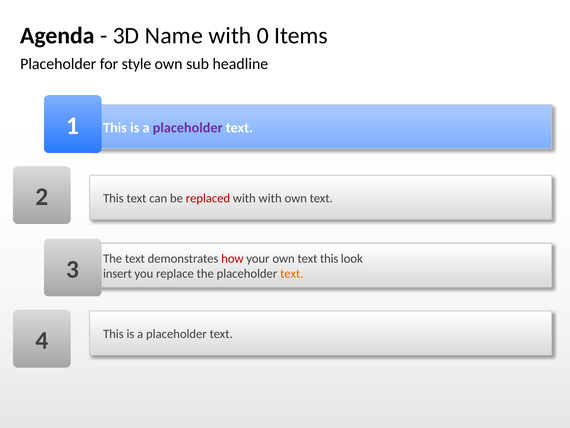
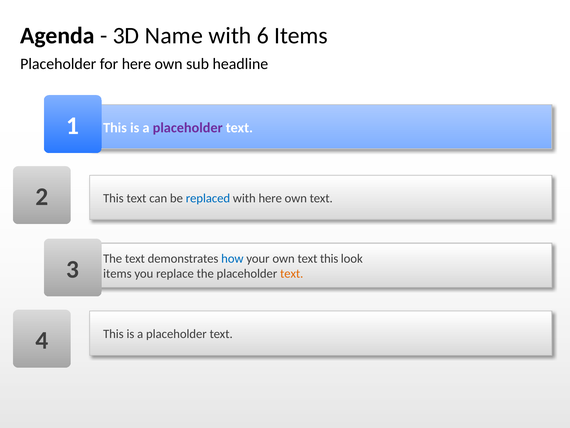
0: 0 -> 6
for style: style -> here
replaced colour: red -> blue
with with: with -> here
how colour: red -> blue
insert at (117, 273): insert -> items
